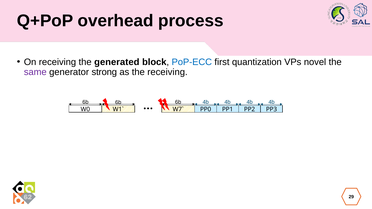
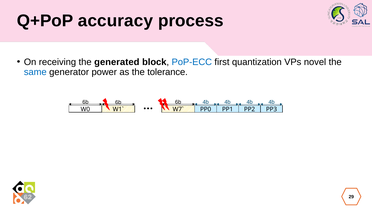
overhead: overhead -> accuracy
same colour: purple -> blue
strong: strong -> power
the receiving: receiving -> tolerance
